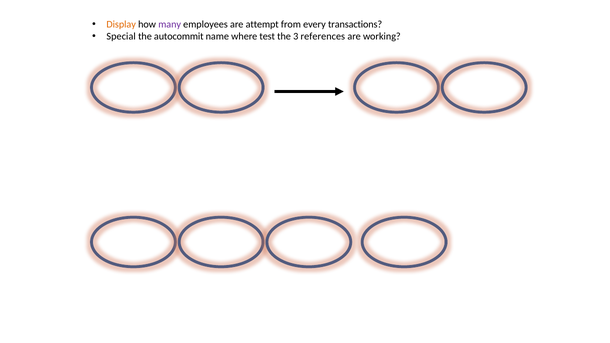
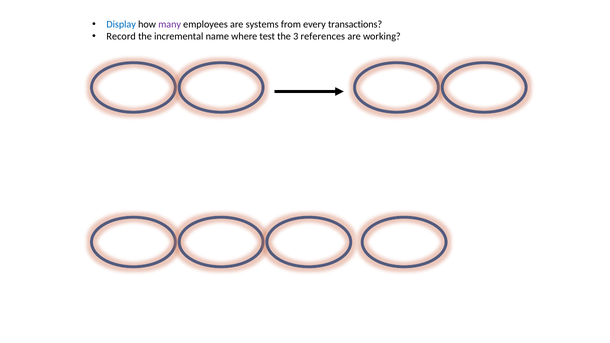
Display colour: orange -> blue
attempt: attempt -> systems
Special: Special -> Record
autocommit: autocommit -> incremental
